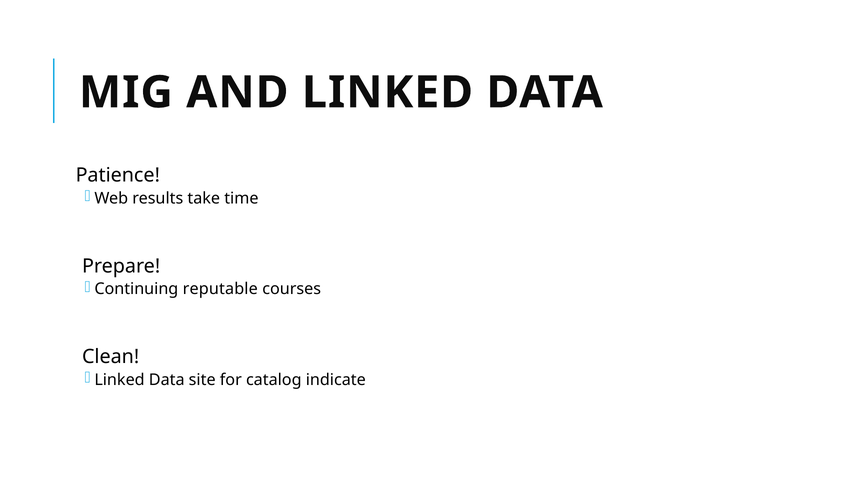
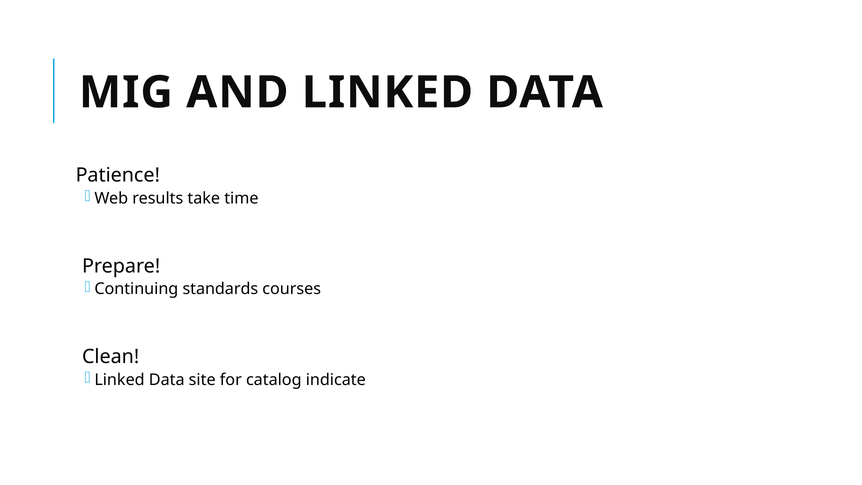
reputable: reputable -> standards
